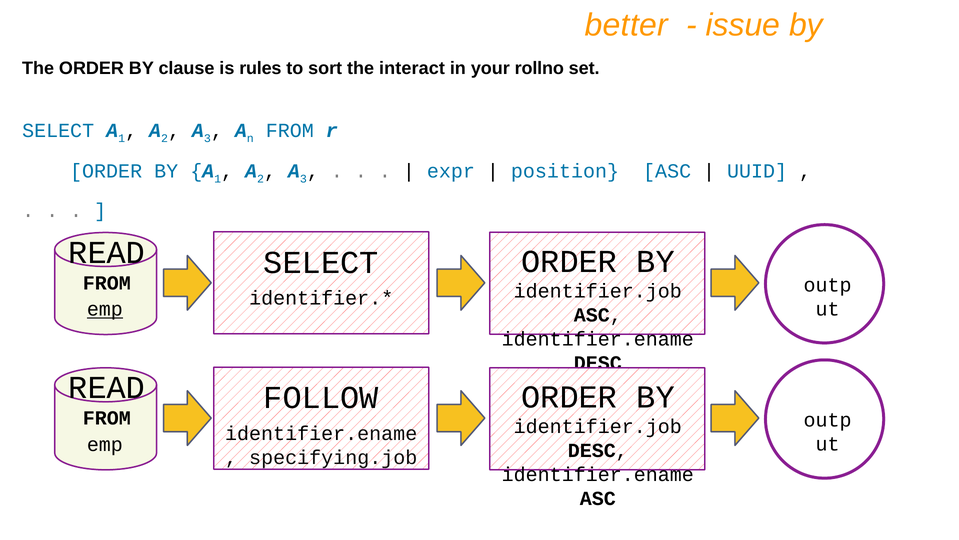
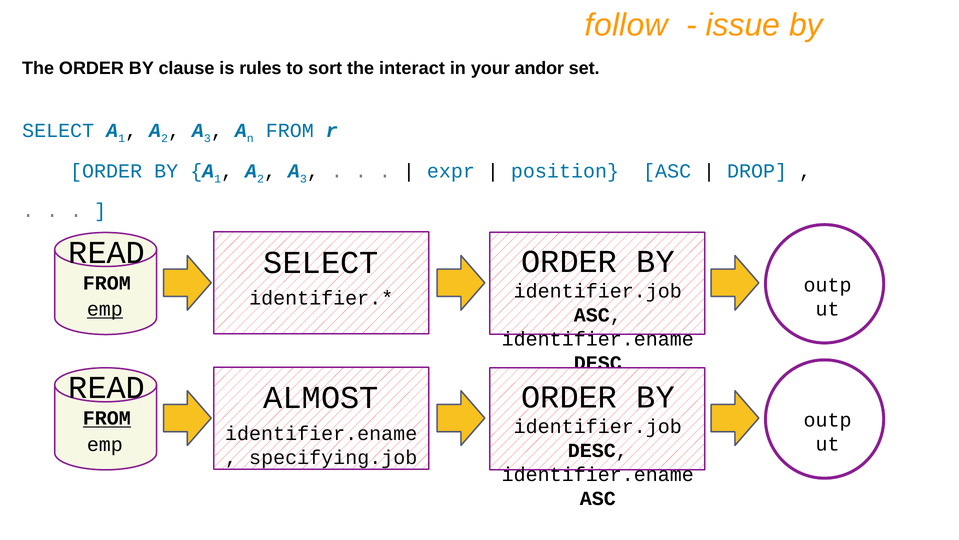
better: better -> follow
rollno: rollno -> andor
UUID: UUID -> DROP
FOLLOW: FOLLOW -> ALMOST
FROM at (107, 418) underline: none -> present
